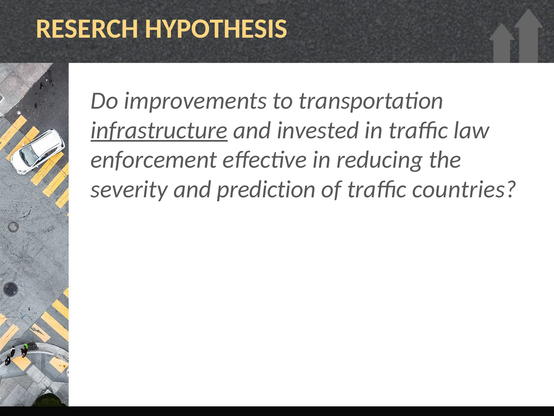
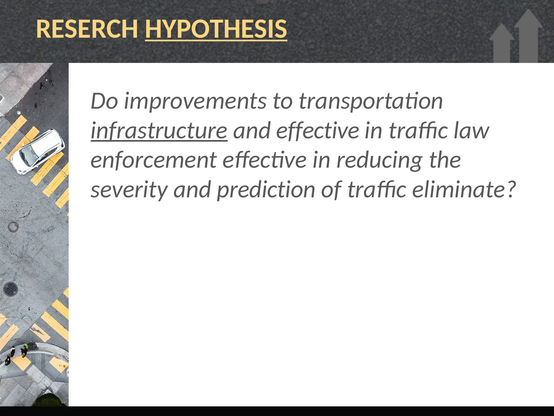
HYPOTHESIS underline: none -> present
and invested: invested -> effective
countries: countries -> eliminate
